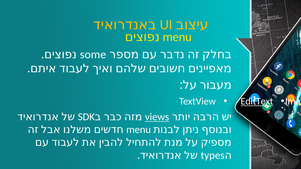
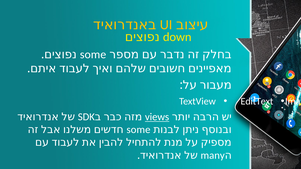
menu at (177, 37): menu -> down
EditText underline: present -> none
menu at (139, 130): menu -> some
types: types -> many
